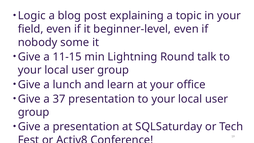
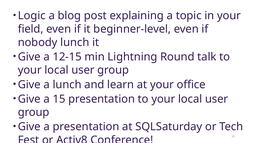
nobody some: some -> lunch
11-15: 11-15 -> 12-15
37: 37 -> 15
